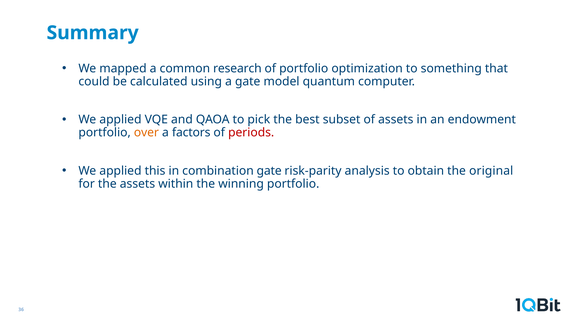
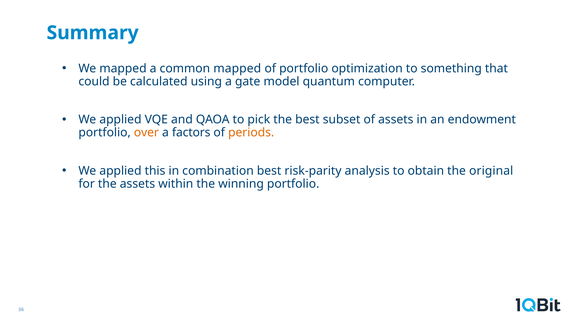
common research: research -> mapped
periods colour: red -> orange
combination gate: gate -> best
